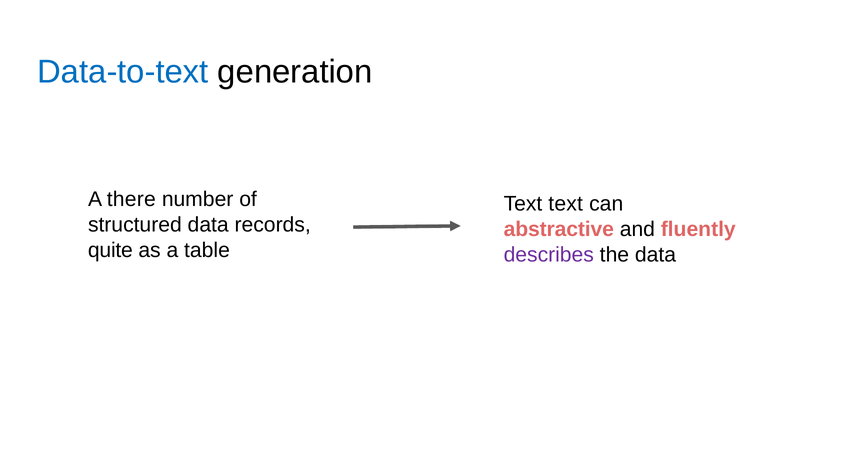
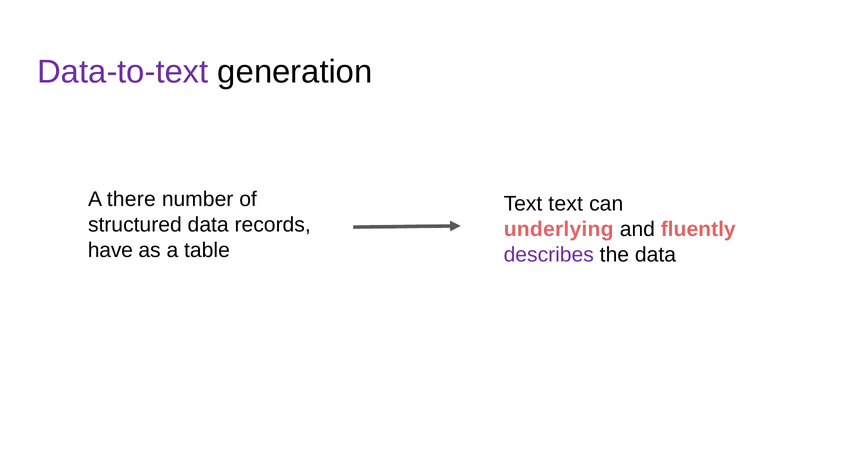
Data-to-text colour: blue -> purple
abstractive: abstractive -> underlying
quite: quite -> have
